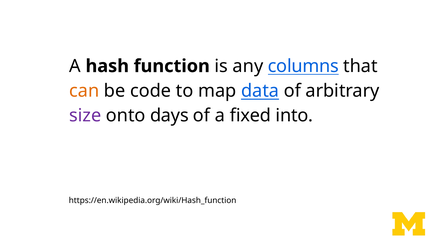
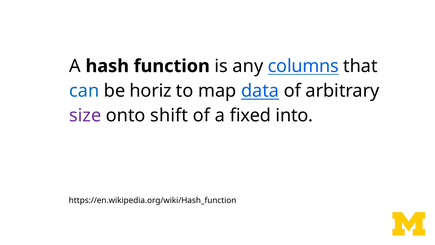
can colour: orange -> blue
code: code -> horiz
days: days -> shift
